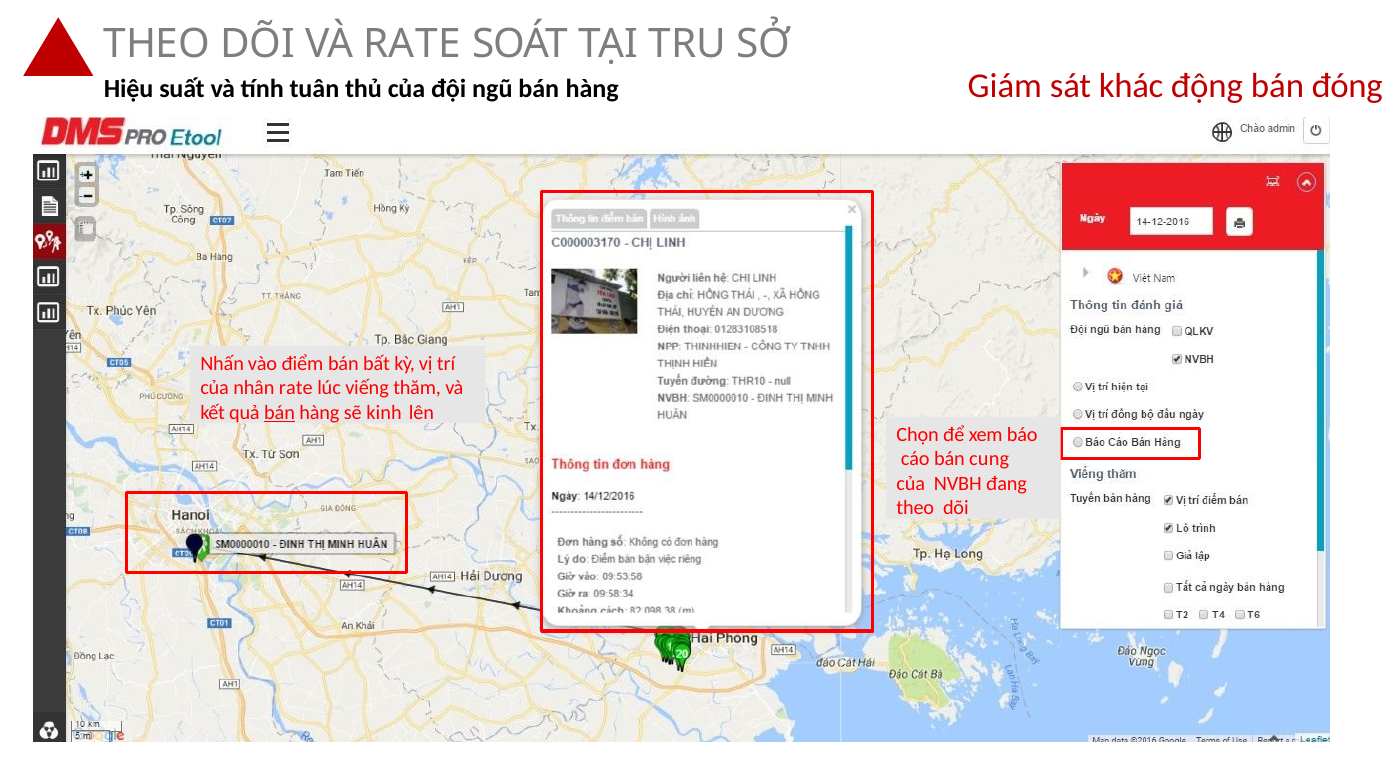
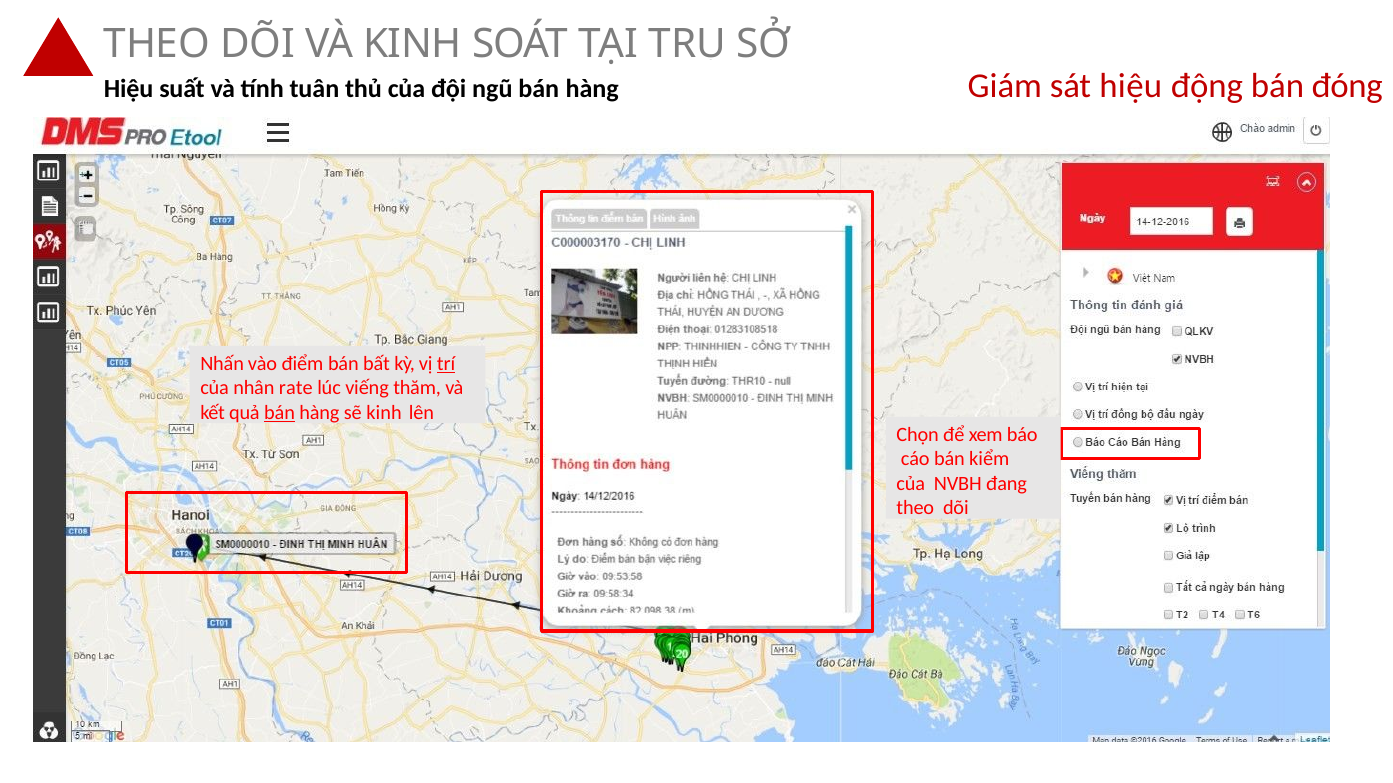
VÀ RATE: RATE -> KINH
sát khác: khác -> hiệu
trí underline: none -> present
cung: cung -> kiểm
